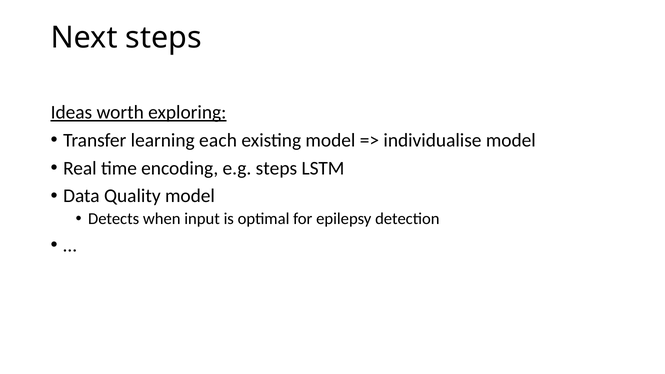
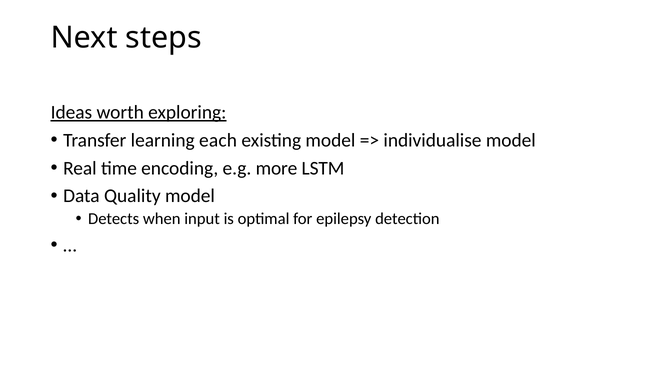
e.g steps: steps -> more
